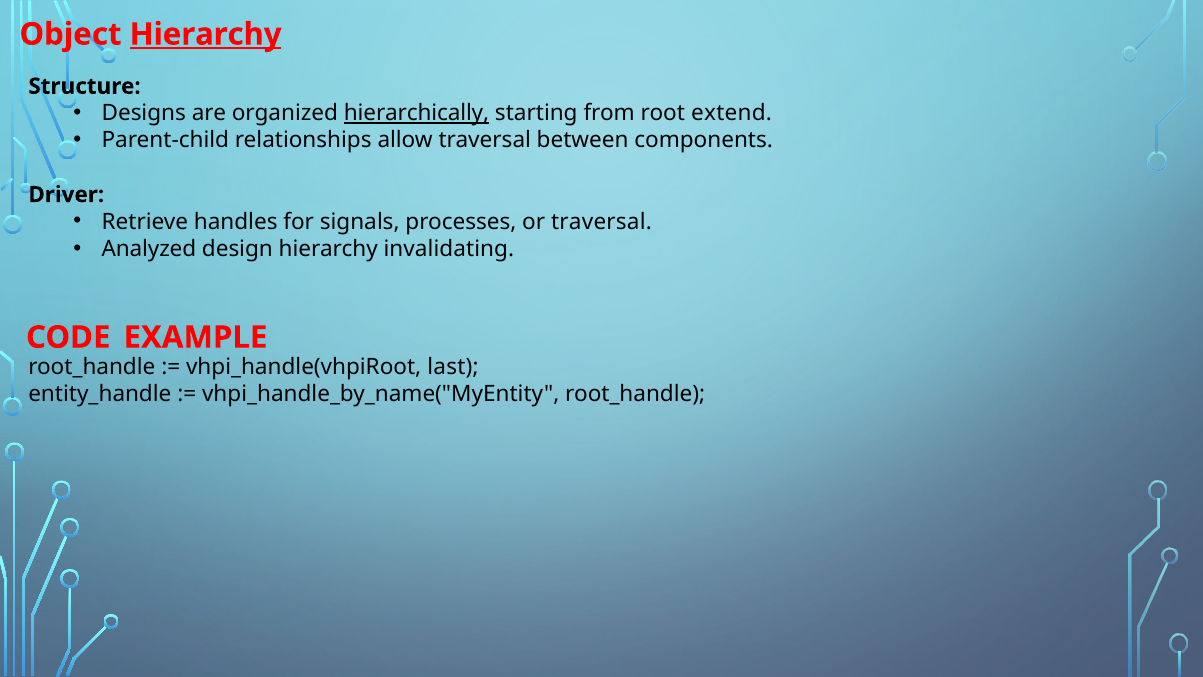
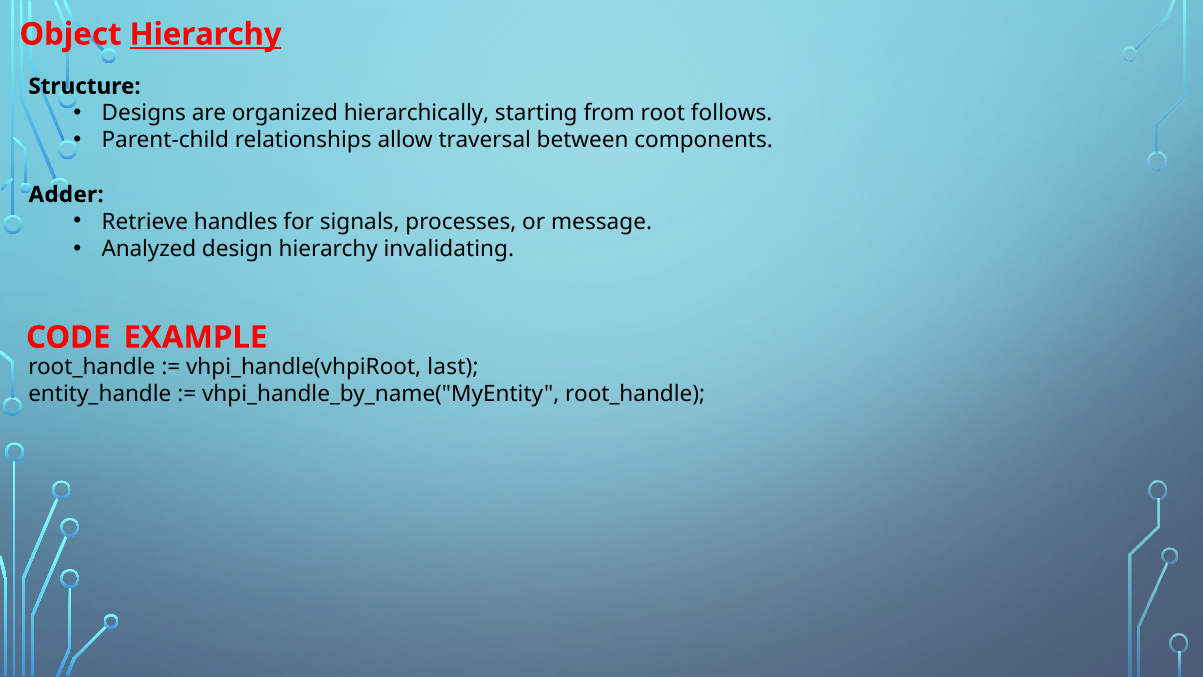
hierarchically underline: present -> none
extend: extend -> follows
Driver: Driver -> Adder
or traversal: traversal -> message
